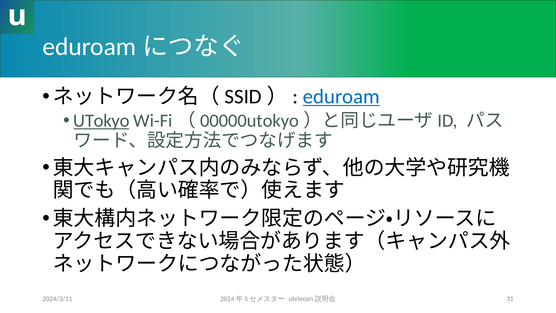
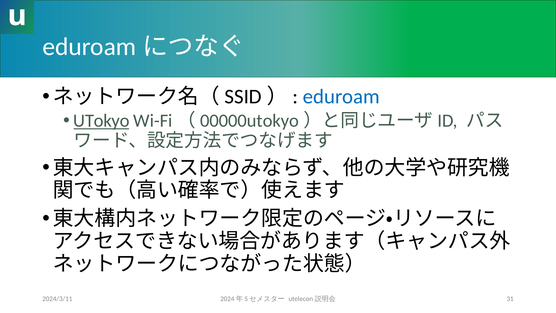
eduroam underline: present -> none
